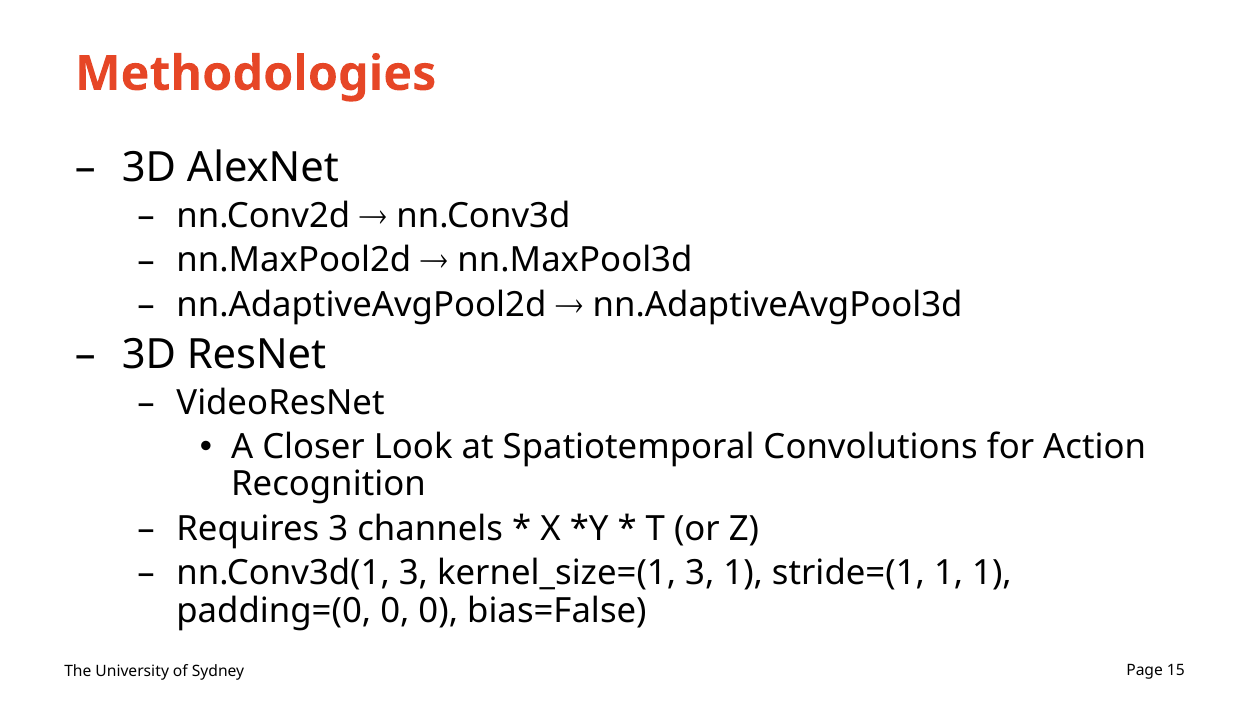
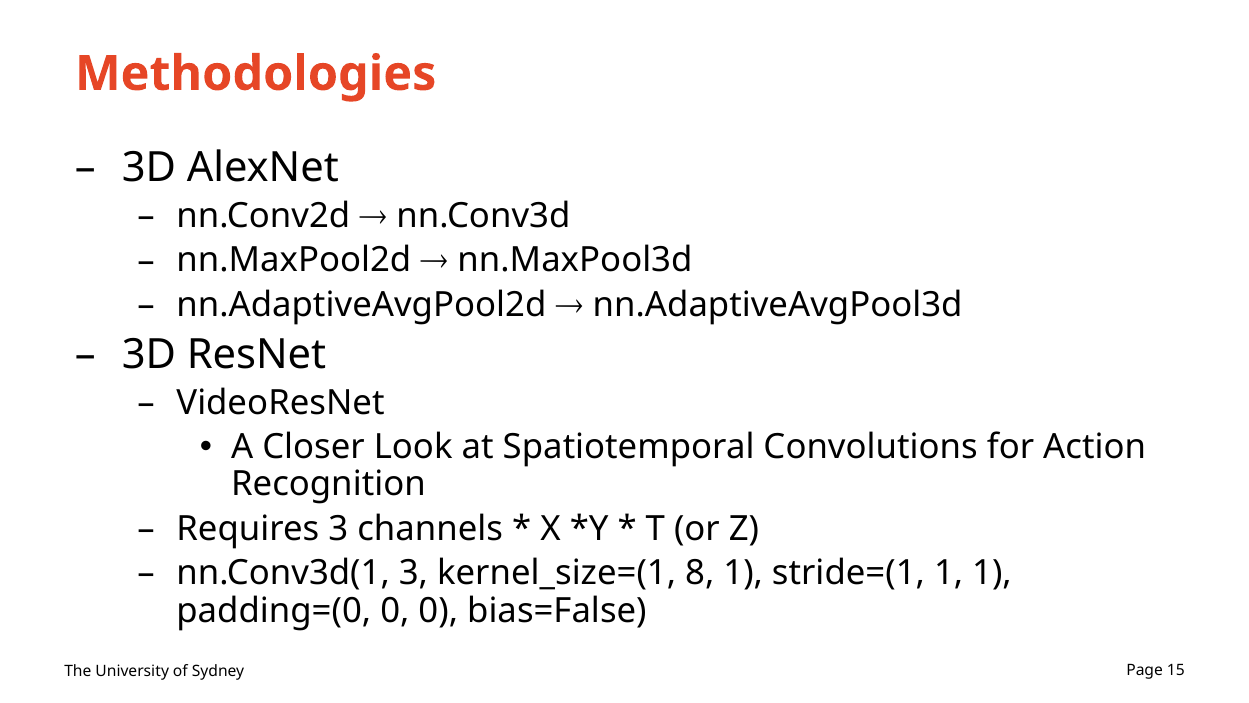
kernel_size=(1 3: 3 -> 8
